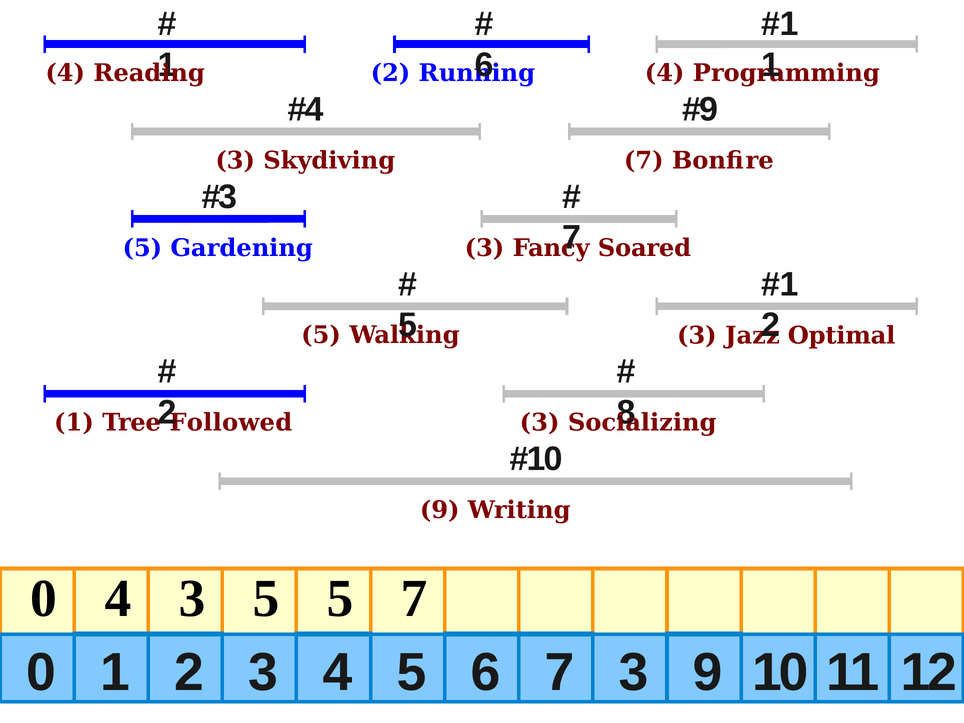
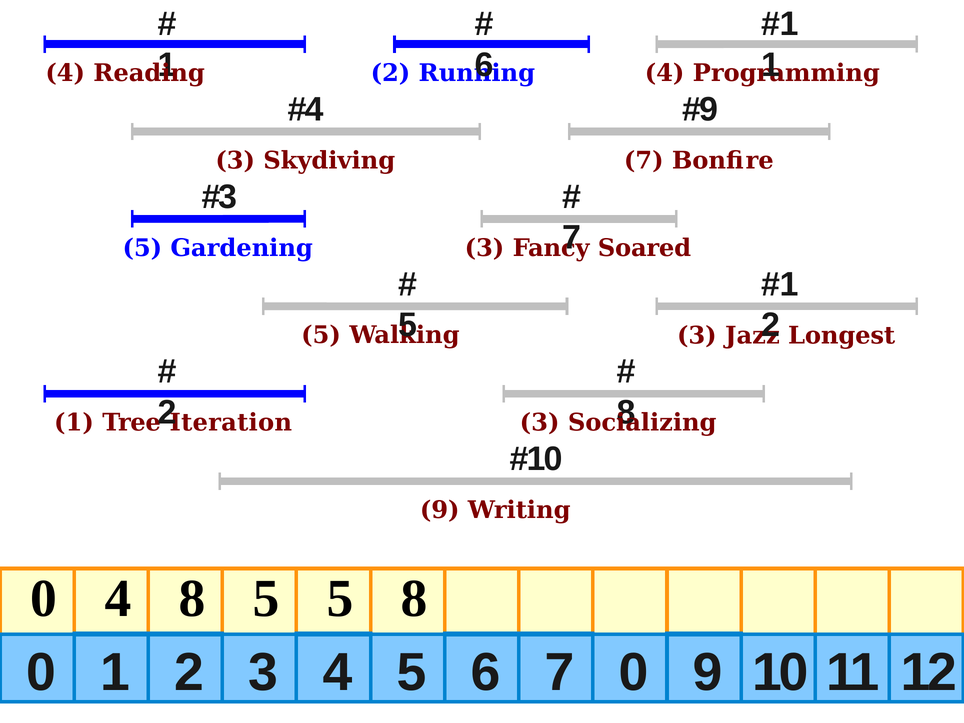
Optimal: Optimal -> Longest
Followed: Followed -> Iteration
4 3: 3 -> 8
5 7: 7 -> 8
7 3: 3 -> 0
